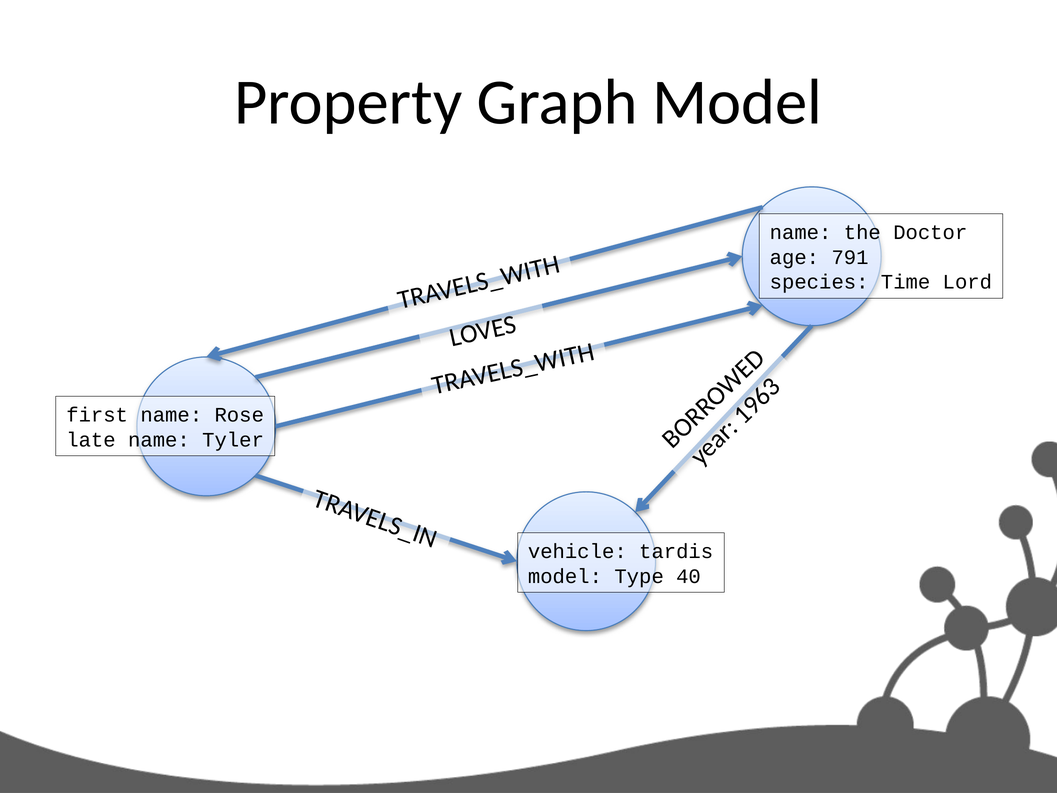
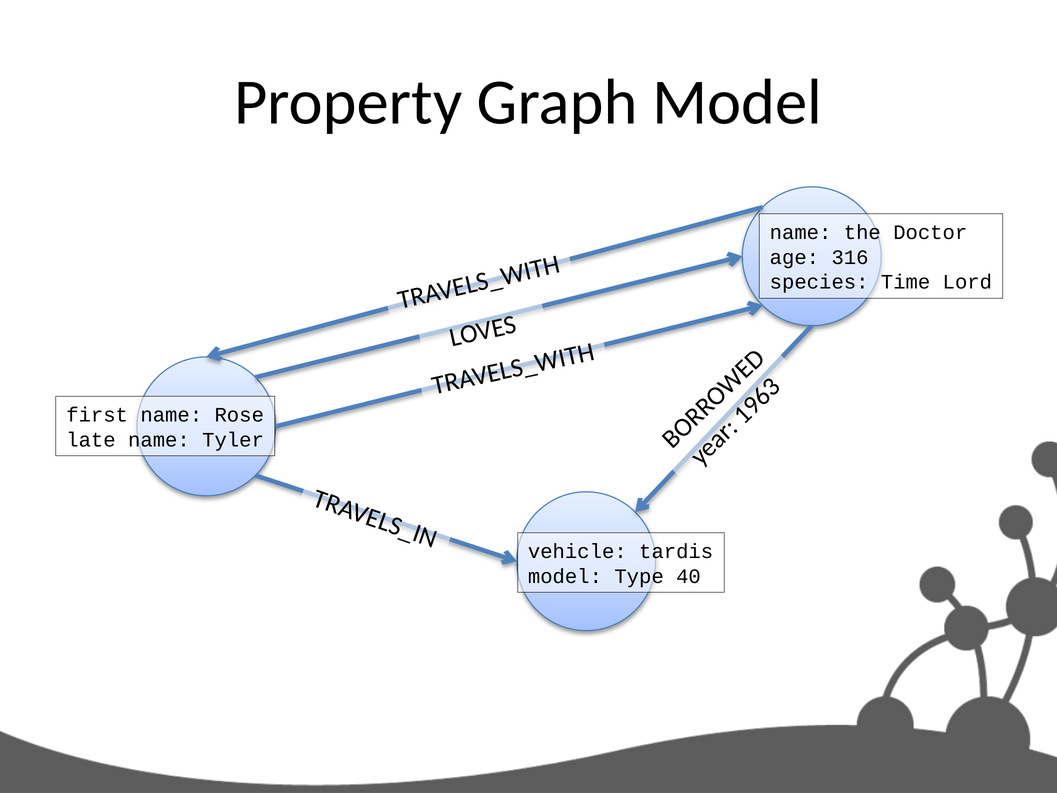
791: 791 -> 316
